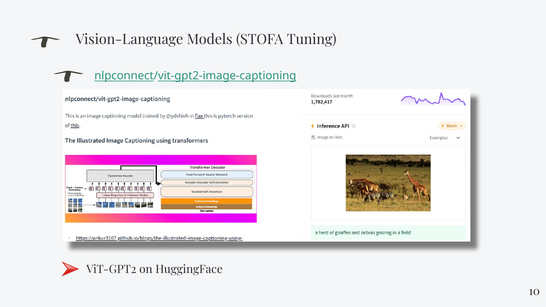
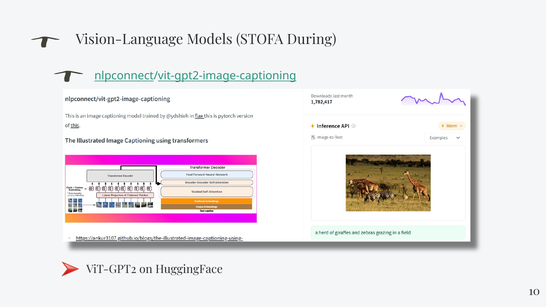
Tuning: Tuning -> During
